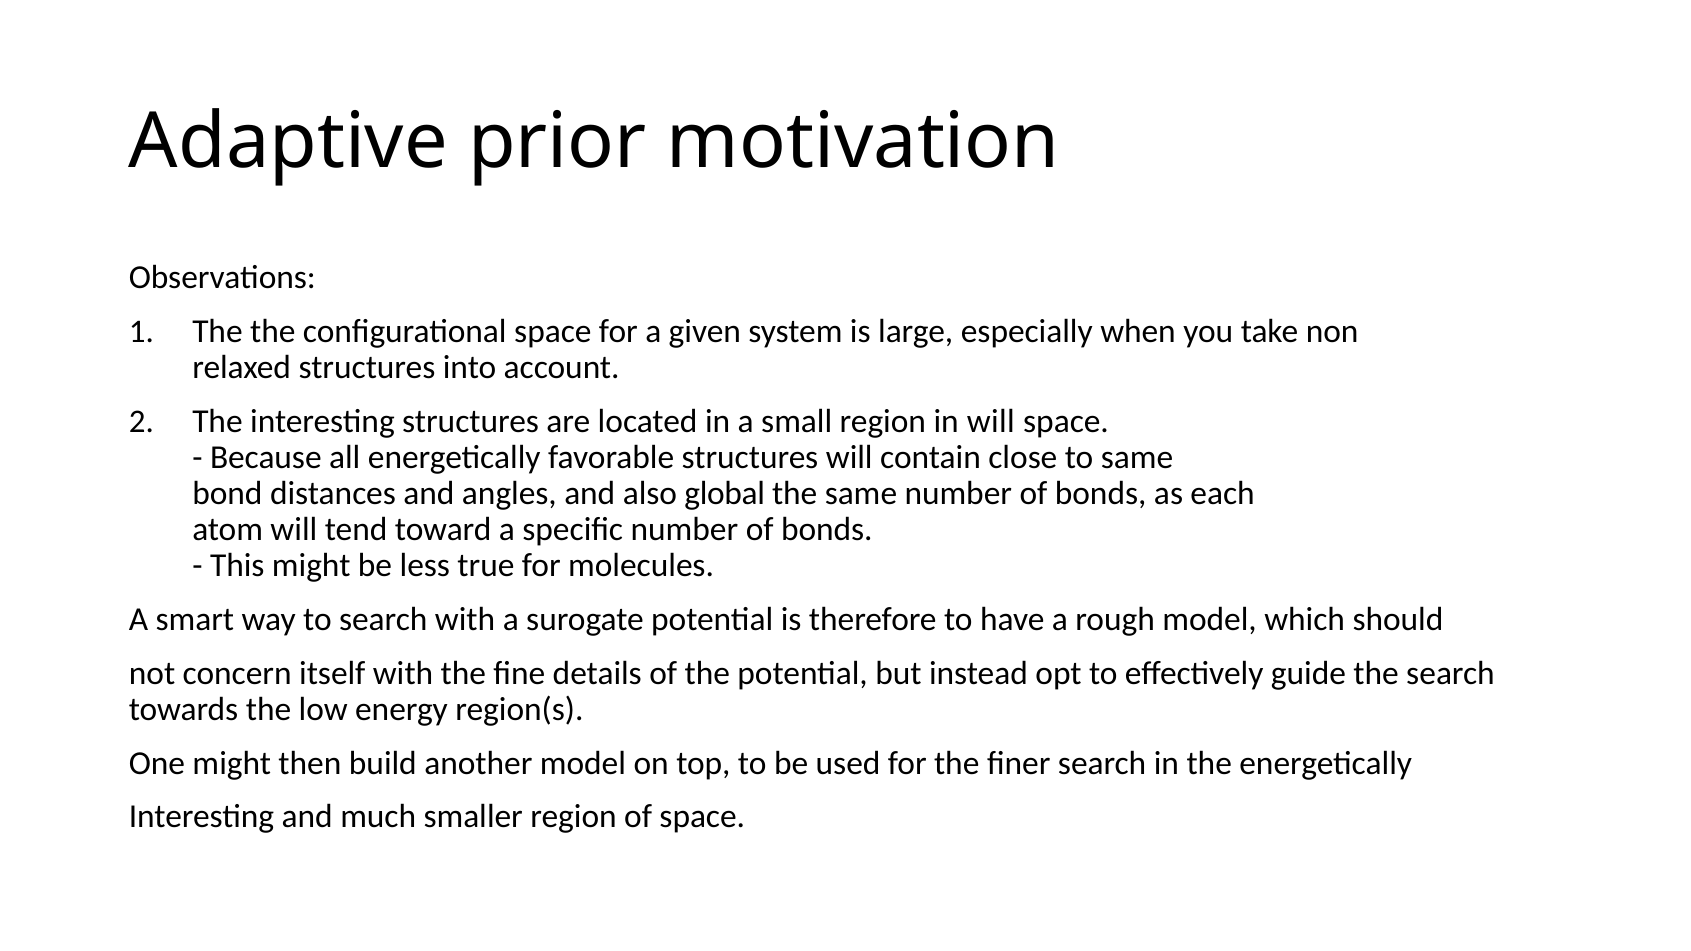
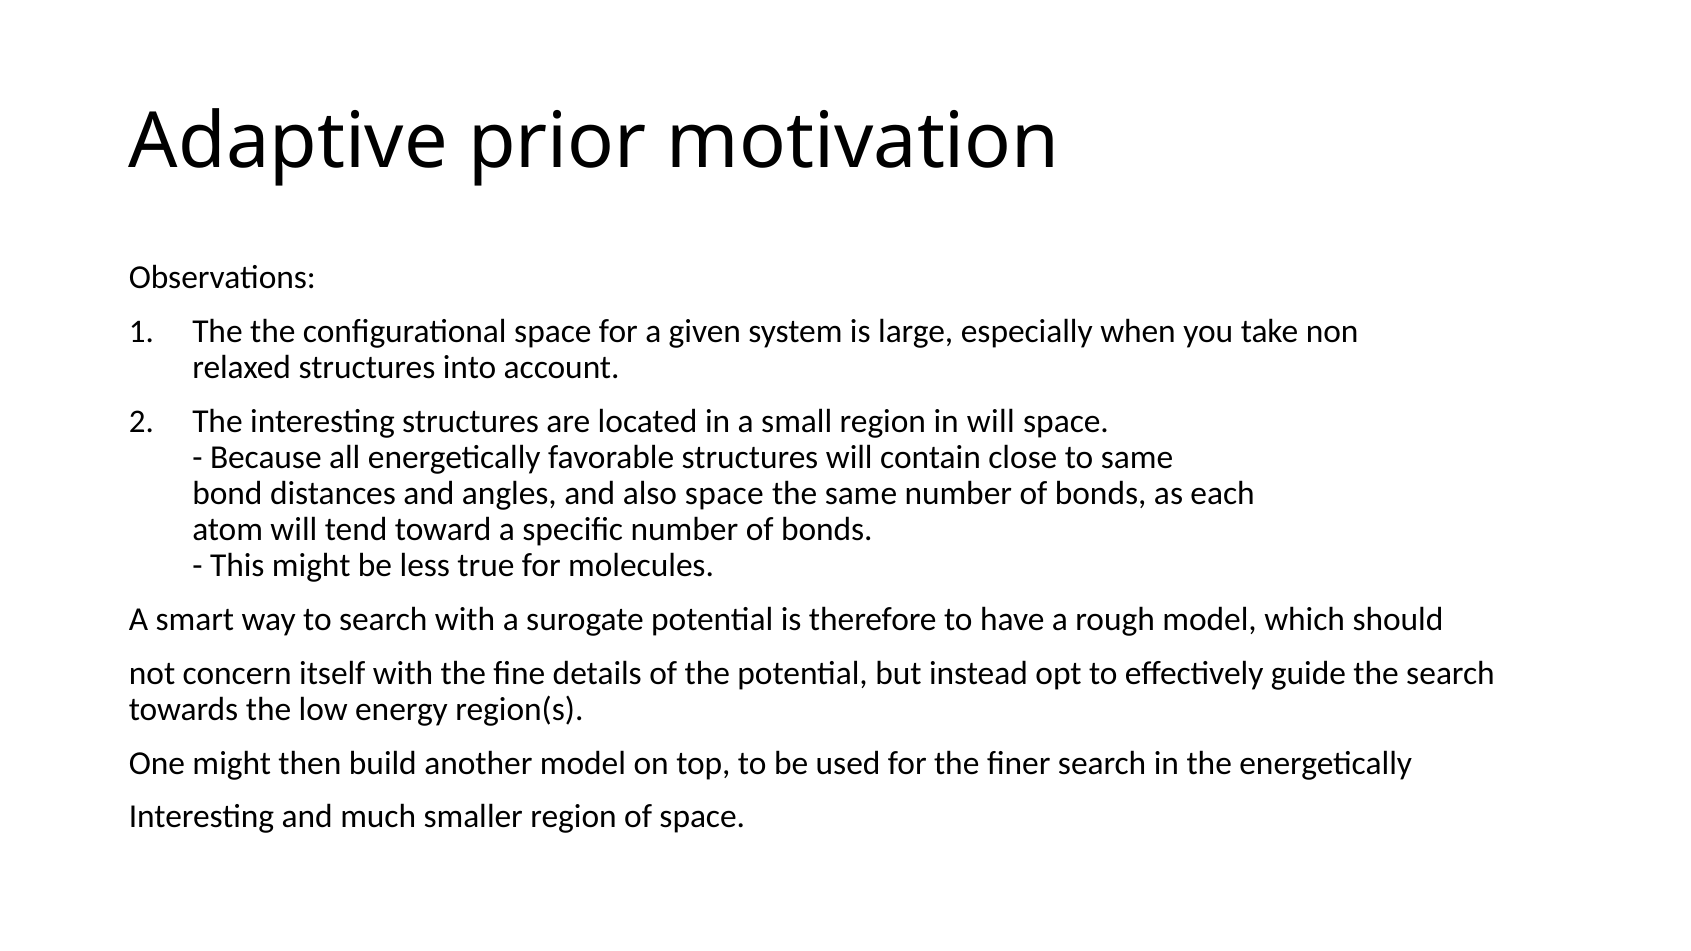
also global: global -> space
